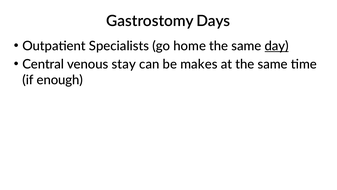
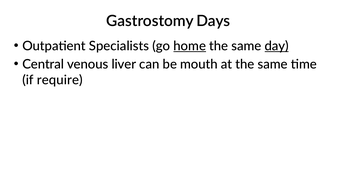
home underline: none -> present
stay: stay -> liver
makes: makes -> mouth
enough: enough -> require
